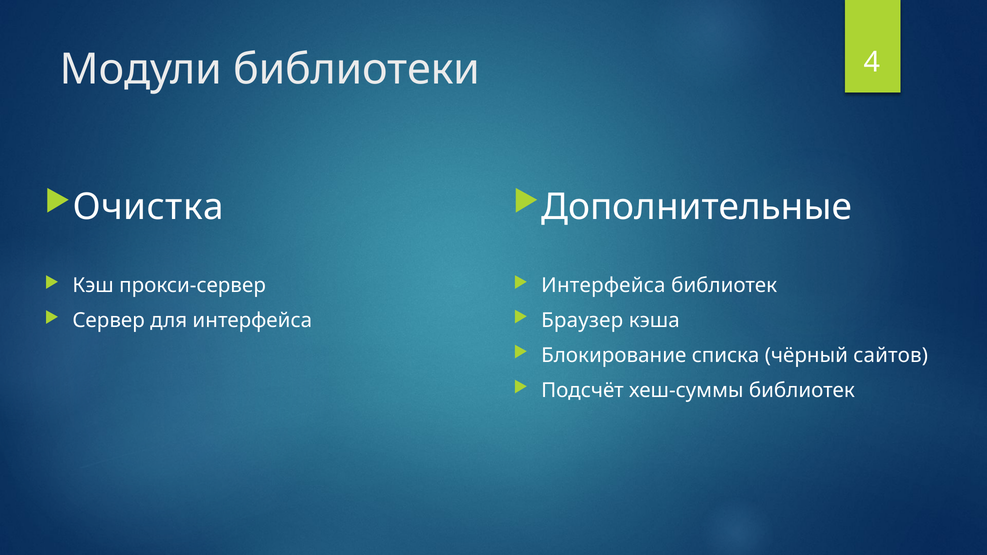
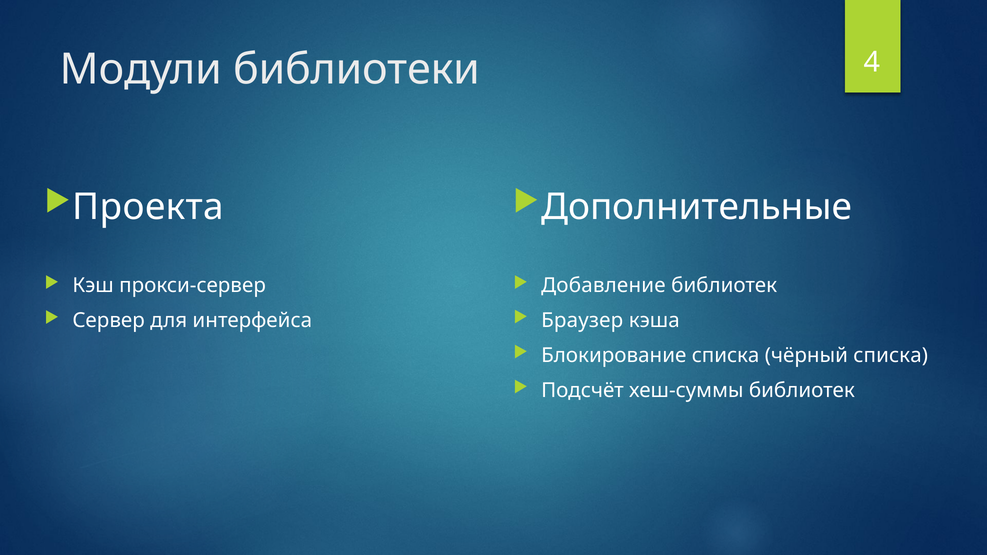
Очистка: Очистка -> Проекта
Интерфейса at (603, 286): Интерфейса -> Добавление
чёрный сайтов: сайтов -> списка
